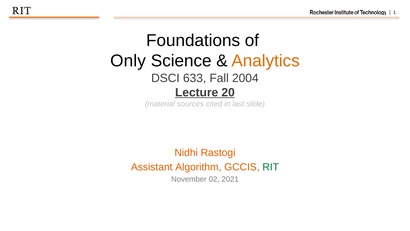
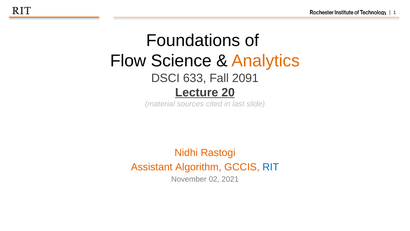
Only: Only -> Flow
2004: 2004 -> 2091
RIT colour: green -> blue
